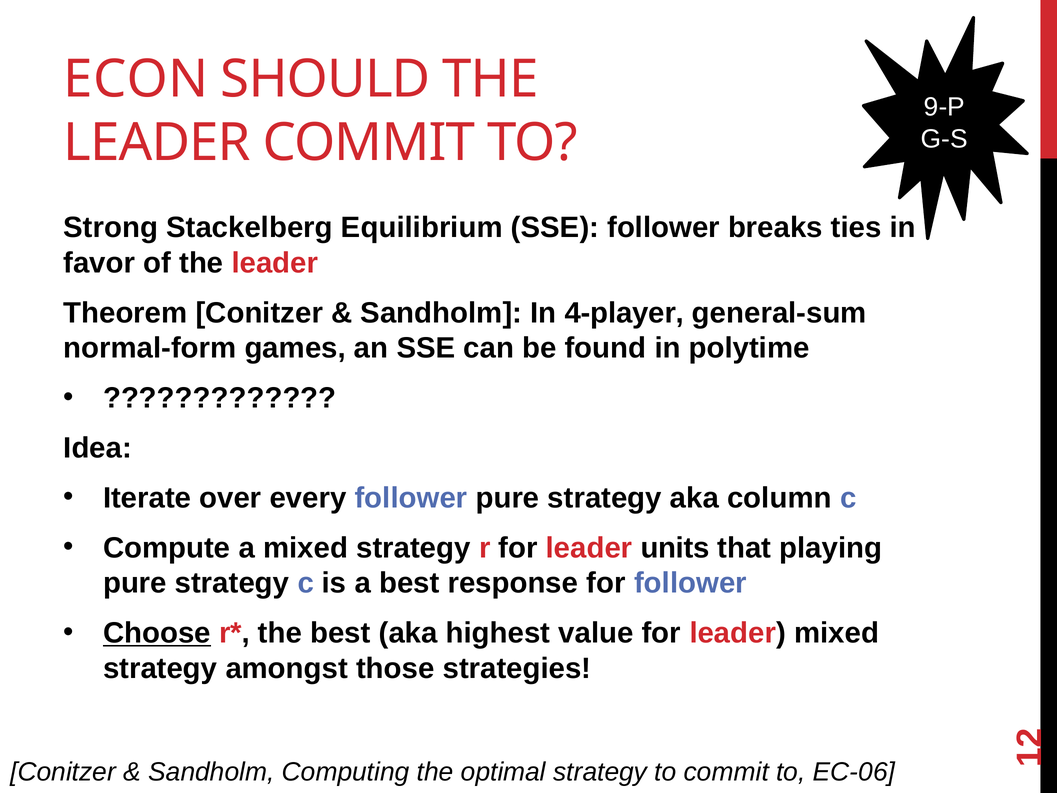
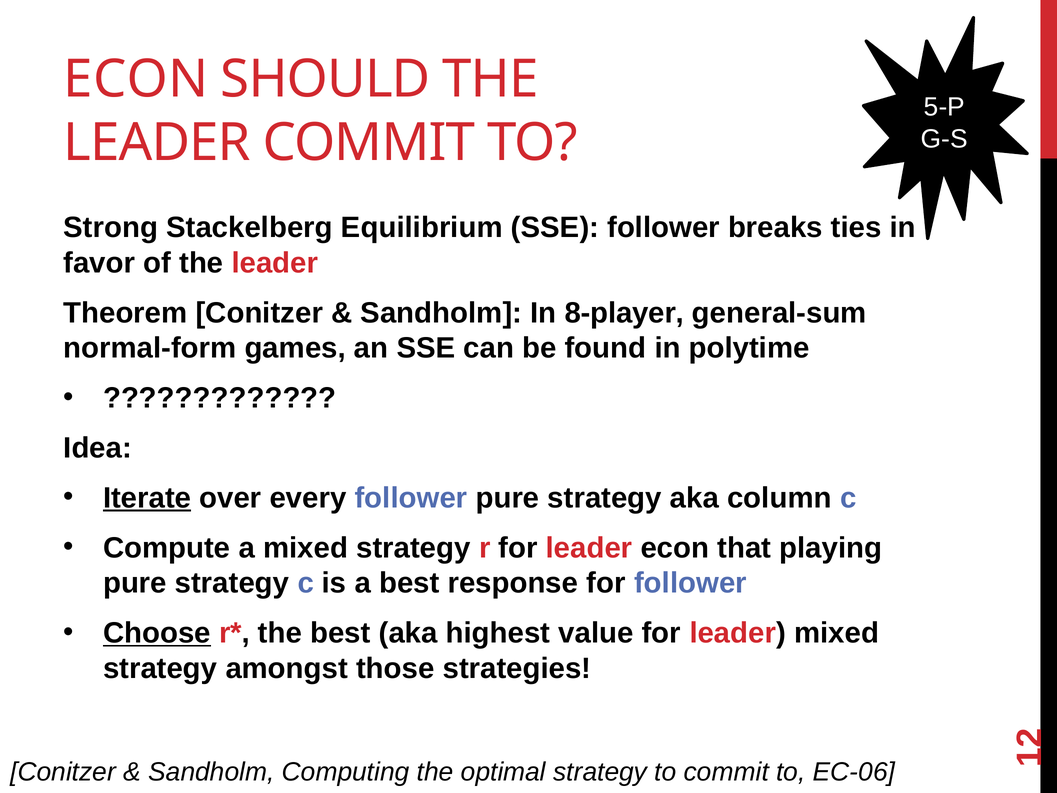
9-P: 9-P -> 5-P
4-player: 4-player -> 8-player
Iterate underline: none -> present
leader units: units -> econ
